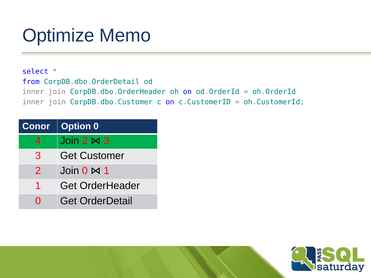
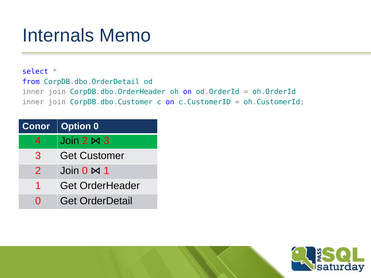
Optimize: Optimize -> Internals
